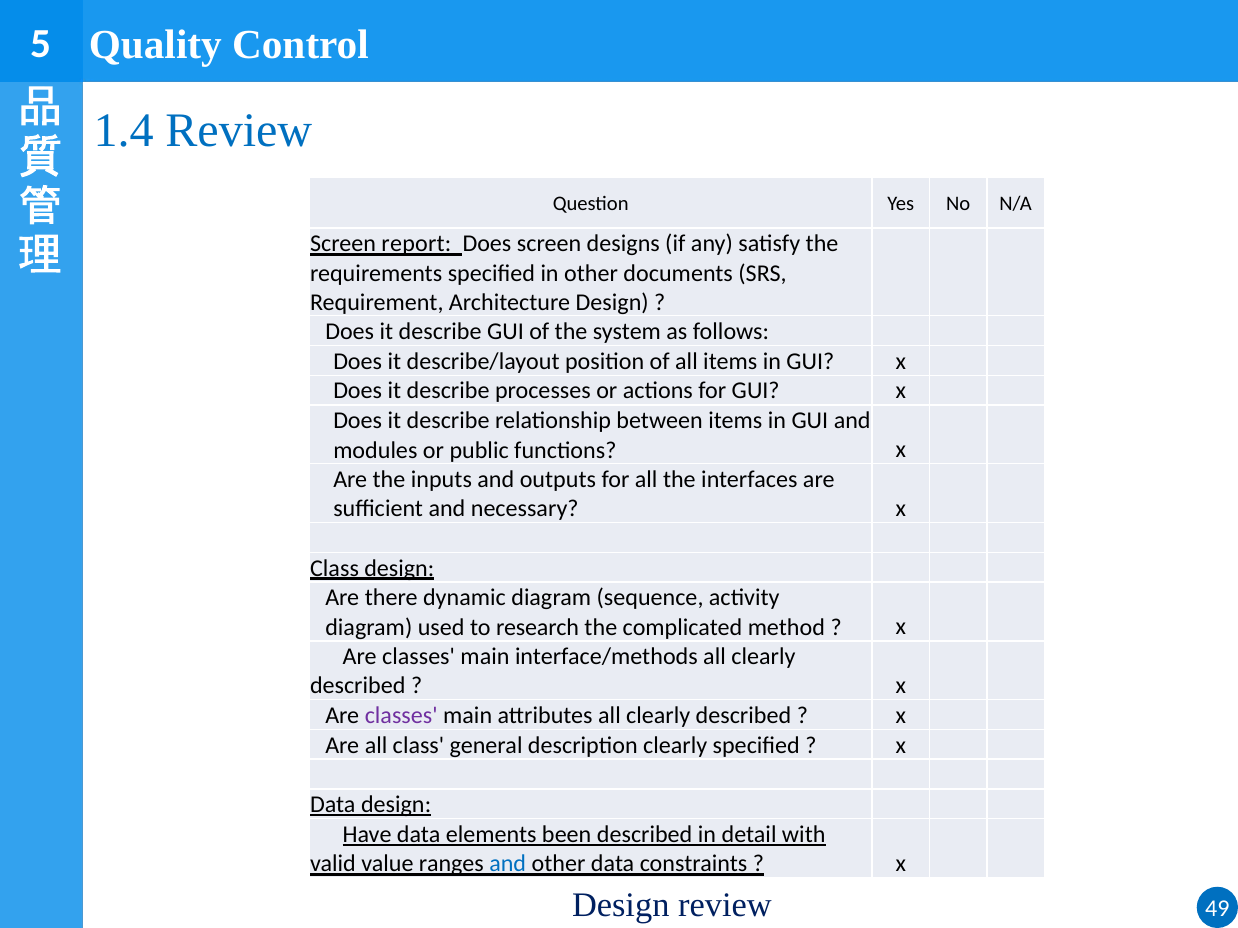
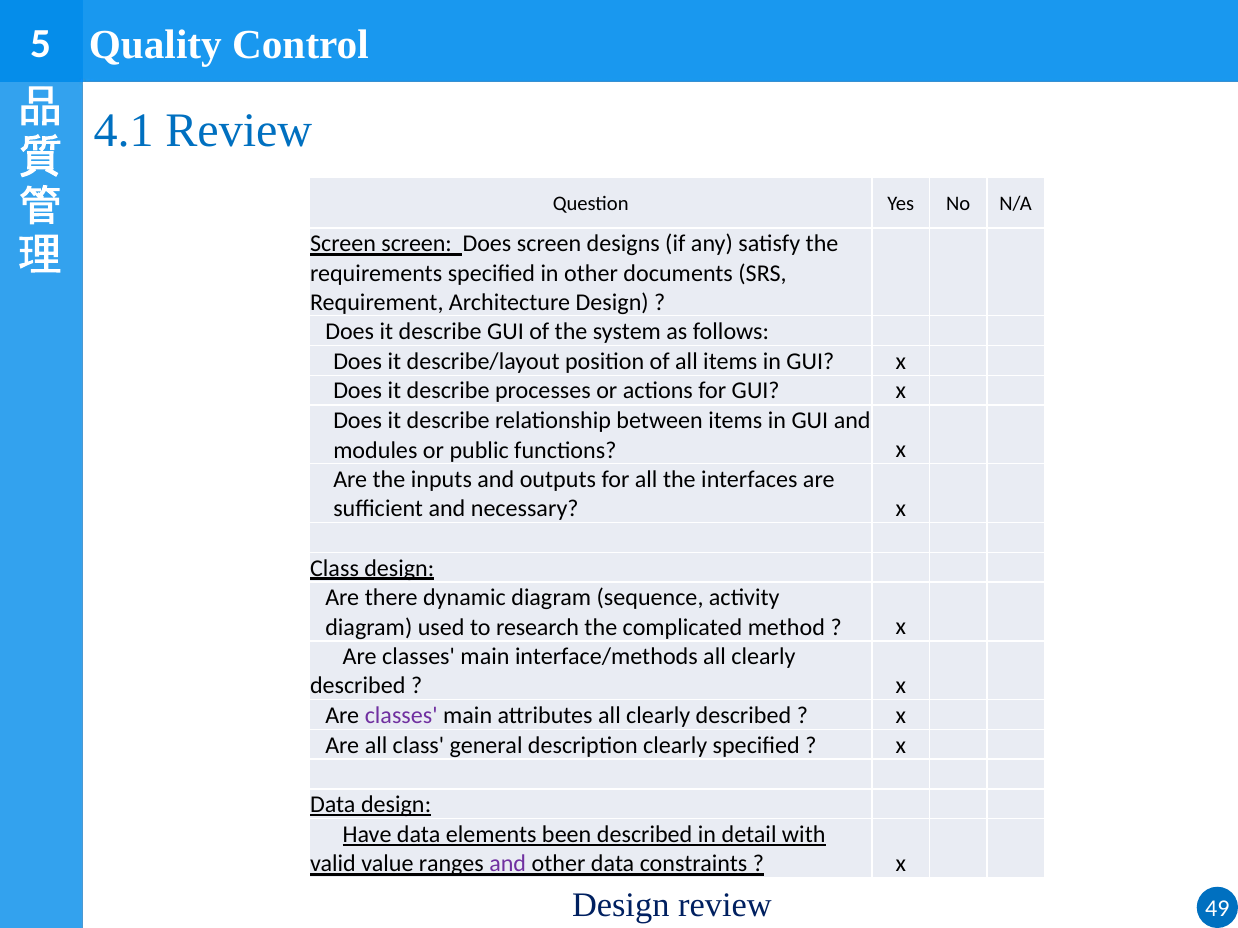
1.4: 1.4 -> 4.1
Screen report: report -> screen
and at (508, 864) colour: blue -> purple
